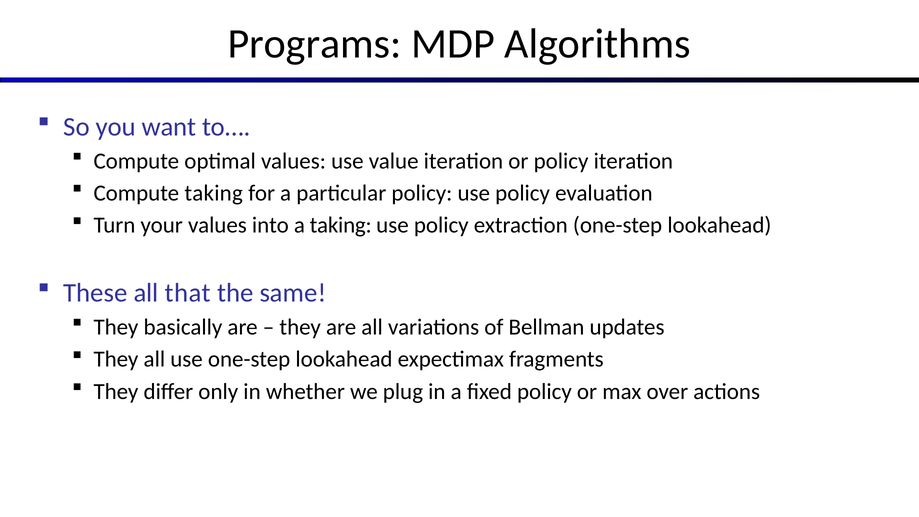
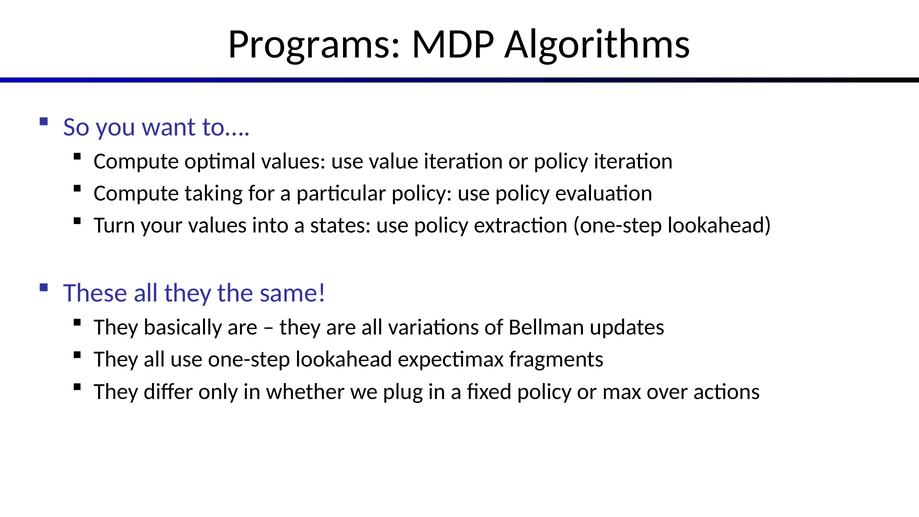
a taking: taking -> states
all that: that -> they
